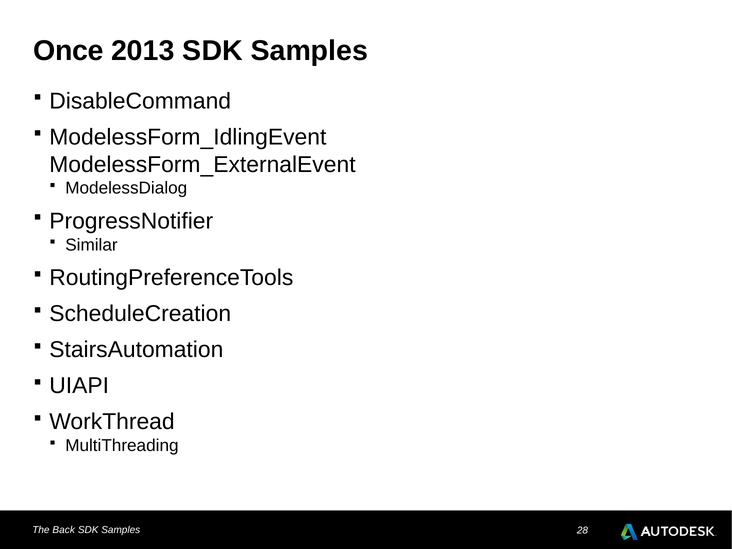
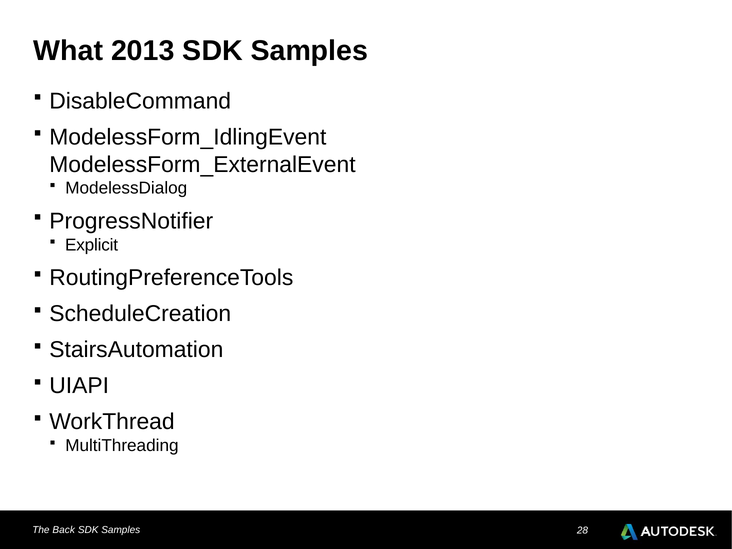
Once: Once -> What
Similar: Similar -> Explicit
